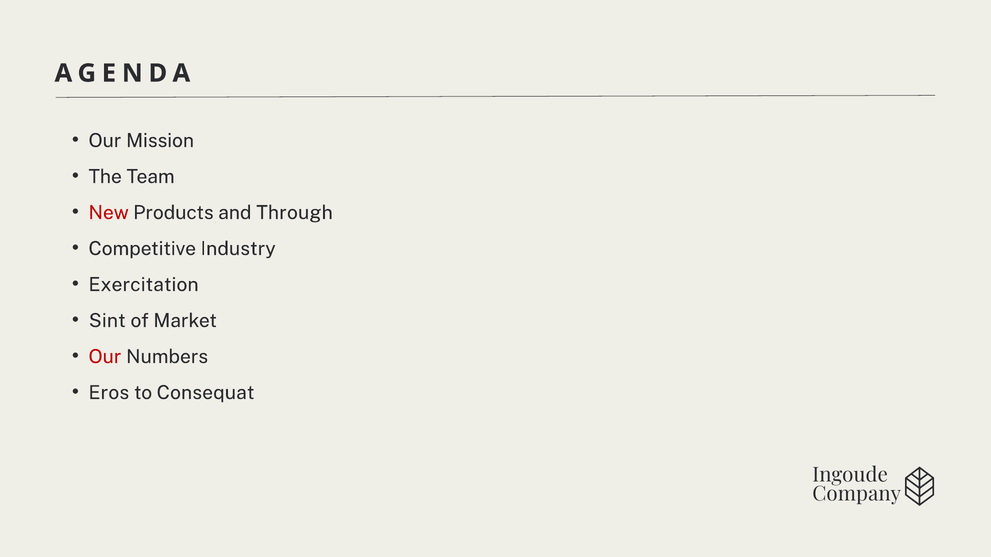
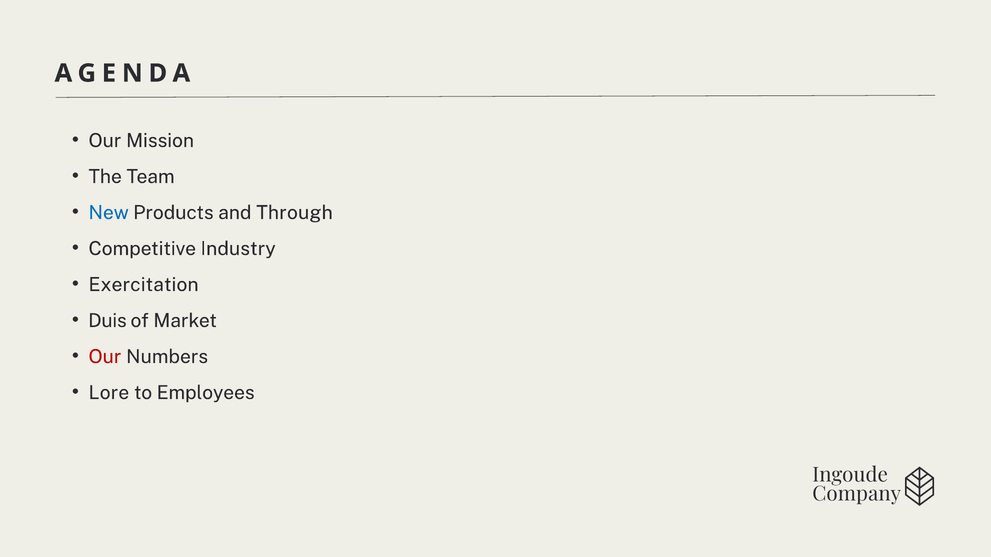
New colour: red -> blue
Sint: Sint -> Duis
Eros: Eros -> Lore
Consequat: Consequat -> Employees
